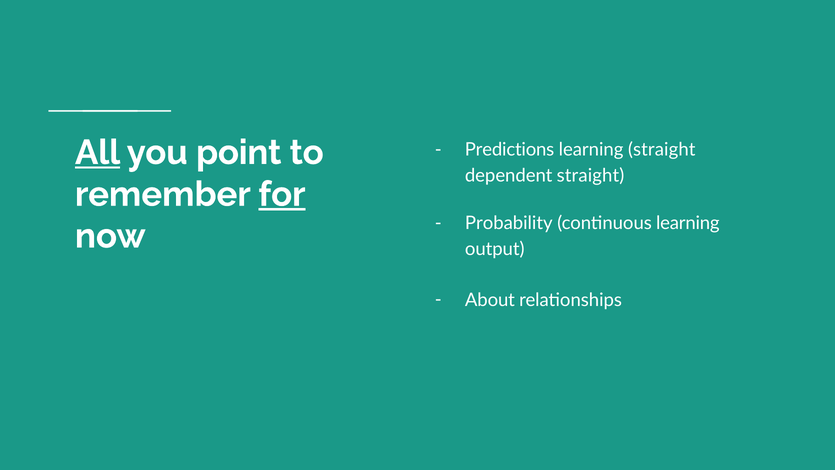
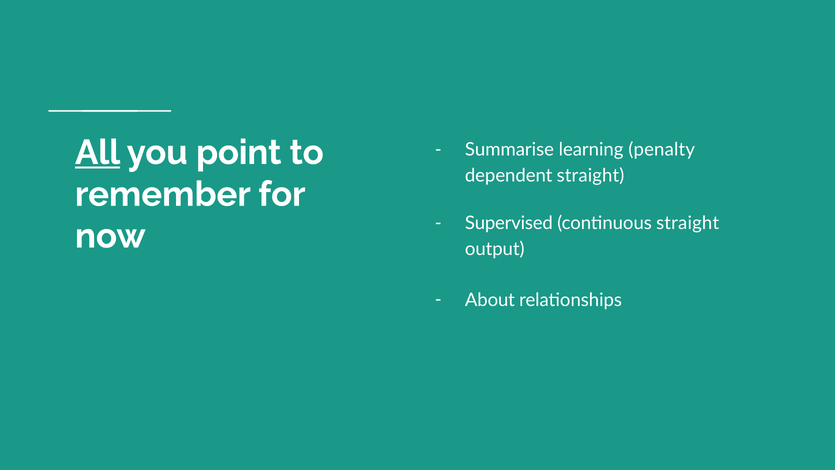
Predictions: Predictions -> Summarise
learning straight: straight -> penalty
for underline: present -> none
Probability: Probability -> Supervised
continuous learning: learning -> straight
